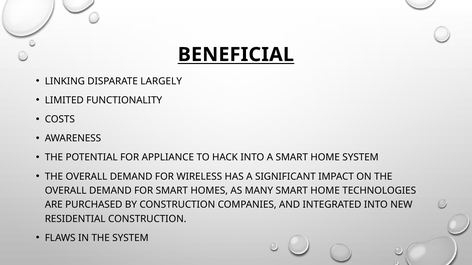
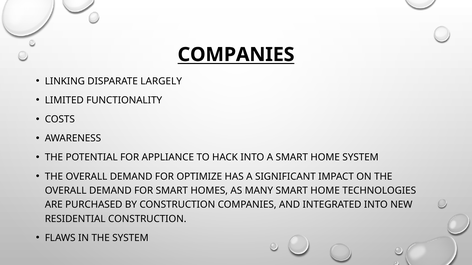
BENEFICIAL at (236, 55): BENEFICIAL -> COMPANIES
WIRELESS: WIRELESS -> OPTIMIZE
